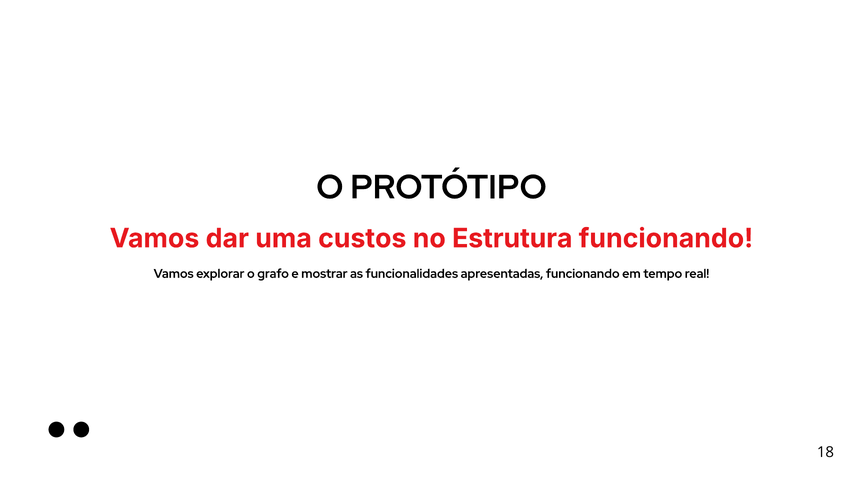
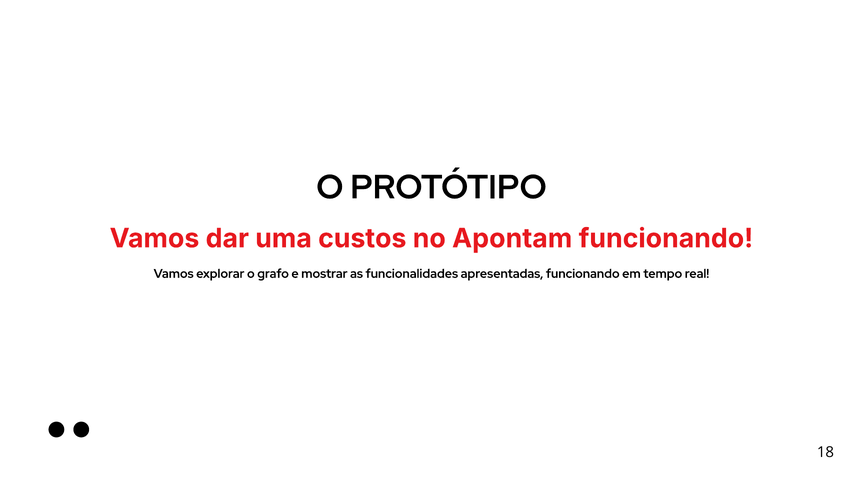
Estrutura: Estrutura -> Apontam
